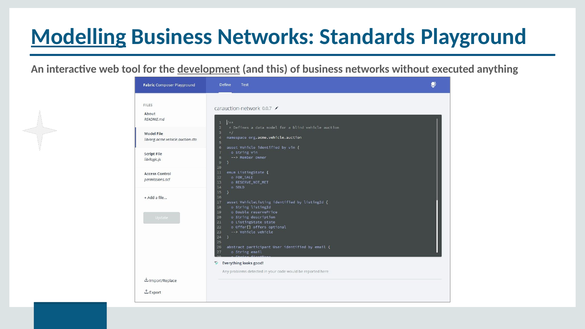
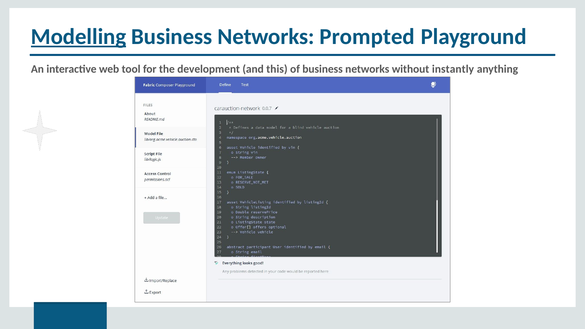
Standards: Standards -> Prompted
development underline: present -> none
executed: executed -> instantly
